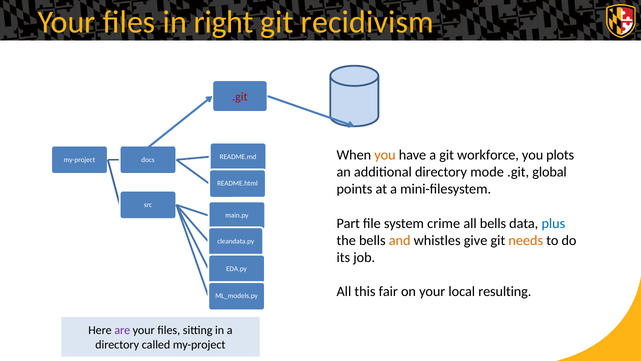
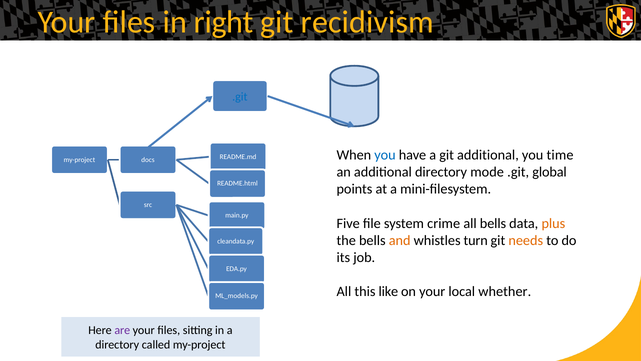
.git at (240, 97) colour: red -> blue
you at (385, 155) colour: orange -> blue
git workforce: workforce -> additional
plots: plots -> time
Part: Part -> Five
plus colour: blue -> orange
give: give -> turn
fair: fair -> like
resulting: resulting -> whether
